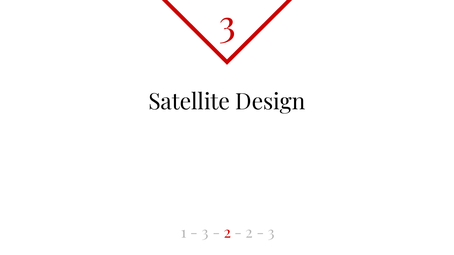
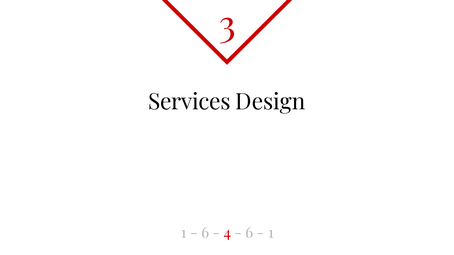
Satellite: Satellite -> Services
3 at (205, 233): 3 -> 6
2 at (227, 233): 2 -> 4
2 at (249, 233): 2 -> 6
3 at (271, 233): 3 -> 1
